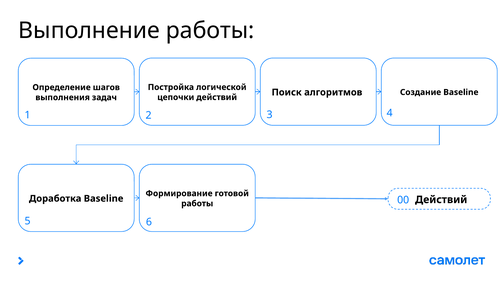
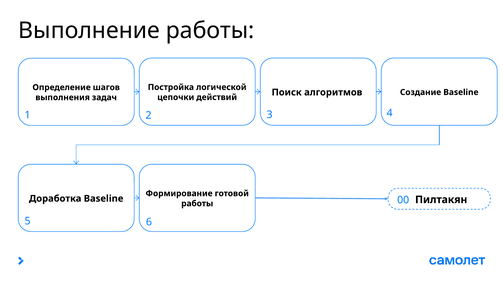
00 Действий: Действий -> Пилтакян
